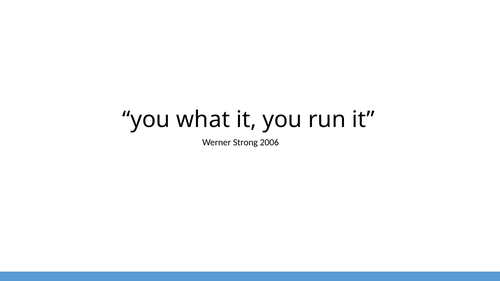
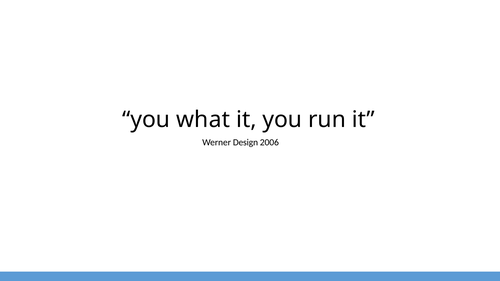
Strong: Strong -> Design
